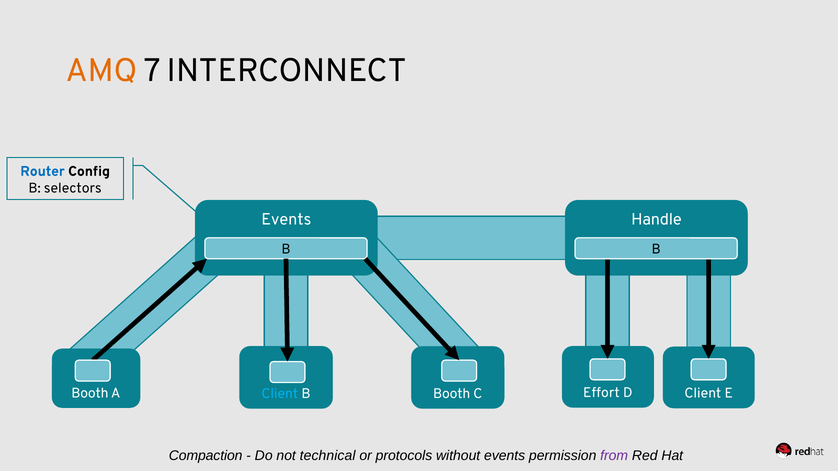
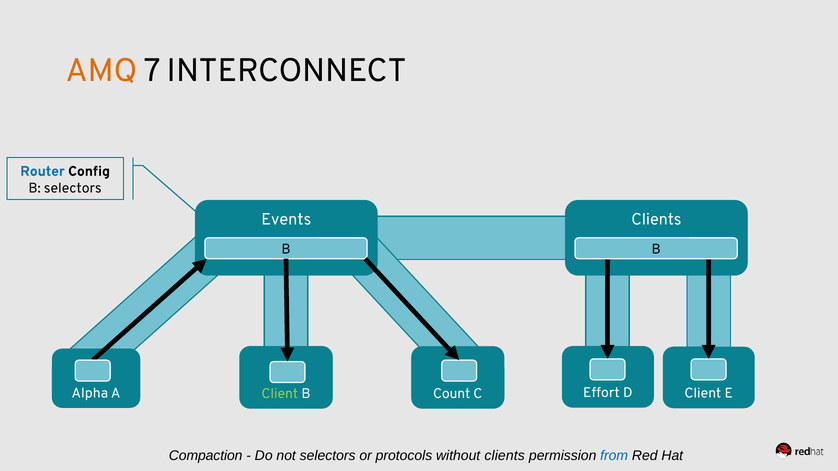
Handle at (656, 219): Handle -> Clients
Booth at (90, 393): Booth -> Alpha
Client at (280, 394) colour: light blue -> light green
Booth at (452, 394): Booth -> Count
not technical: technical -> selectors
without events: events -> clients
from colour: purple -> blue
